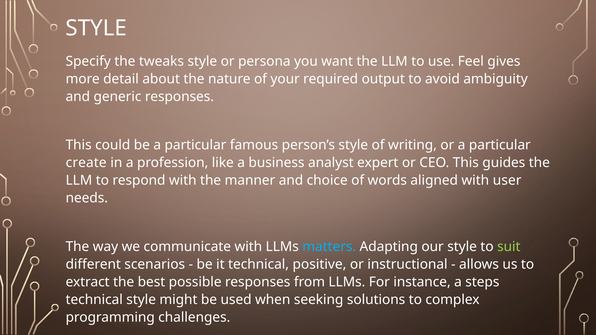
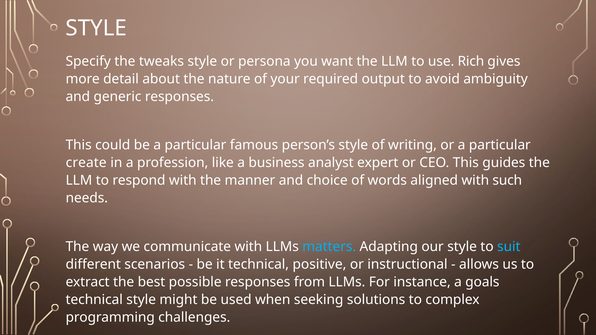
Feel: Feel -> Rich
user: user -> such
suit colour: light green -> light blue
steps: steps -> goals
